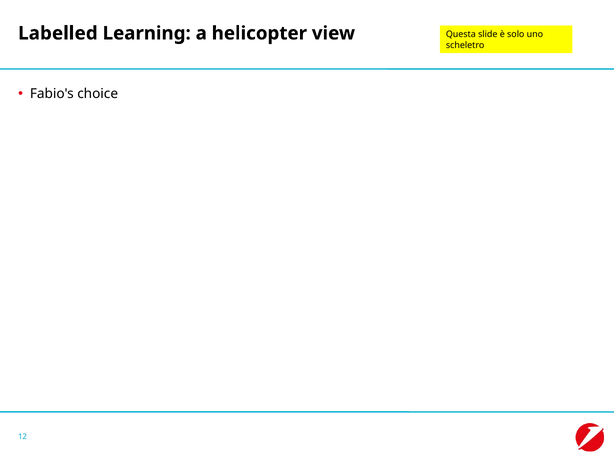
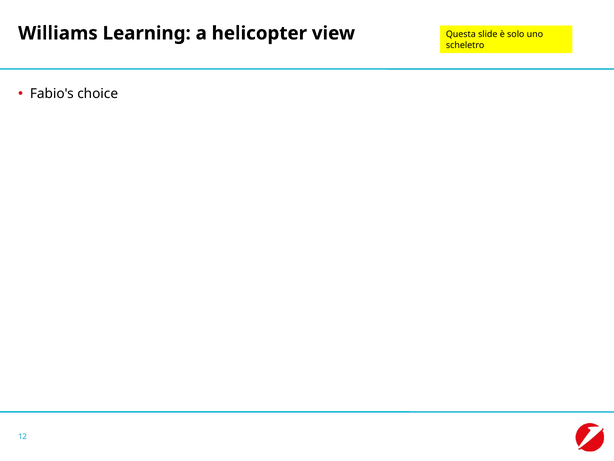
Labelled: Labelled -> Williams
